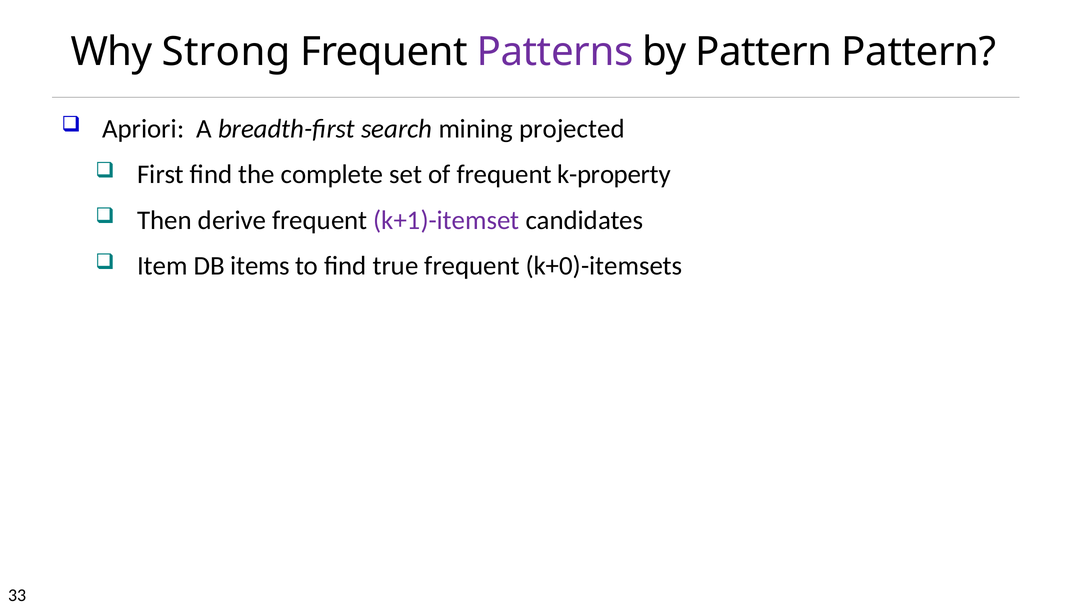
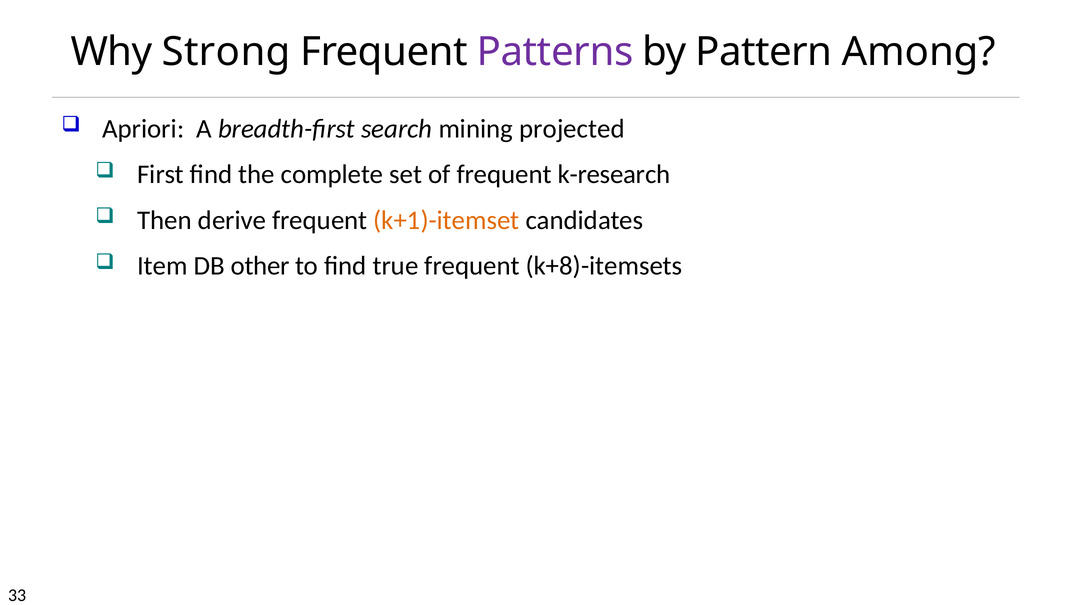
Pattern Pattern: Pattern -> Among
k-property: k-property -> k-research
k+1)-itemset colour: purple -> orange
items: items -> other
k+0)-itemsets: k+0)-itemsets -> k+8)-itemsets
